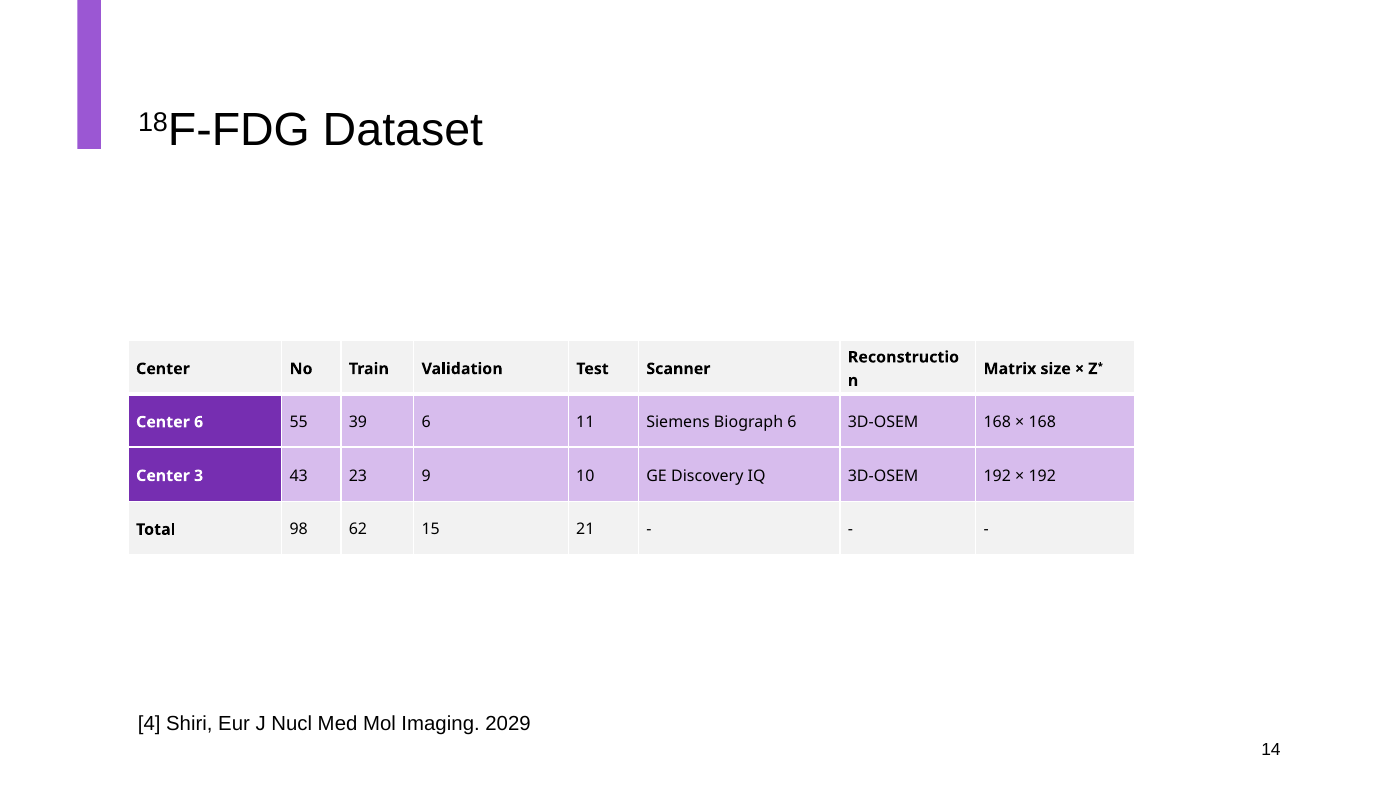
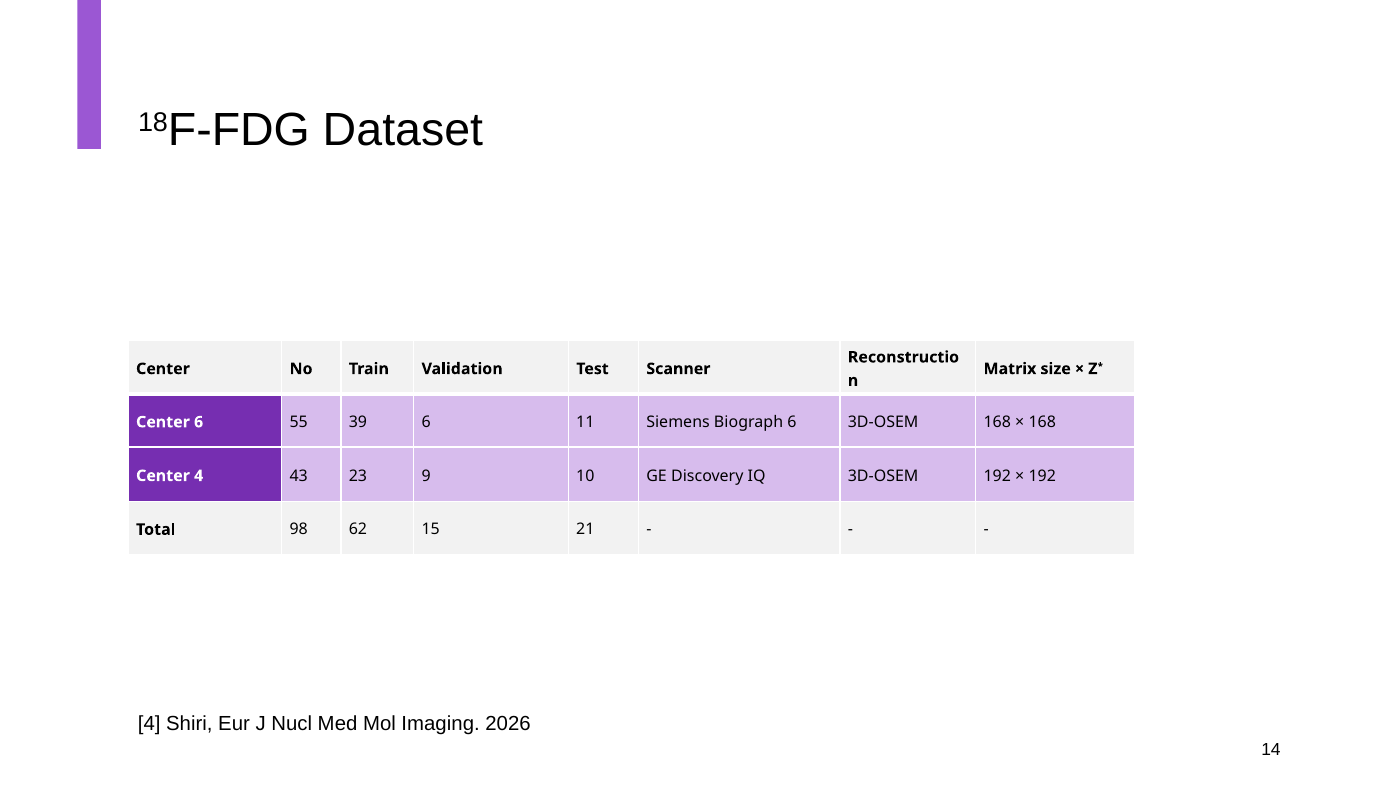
Center 3: 3 -> 4
2029: 2029 -> 2026
